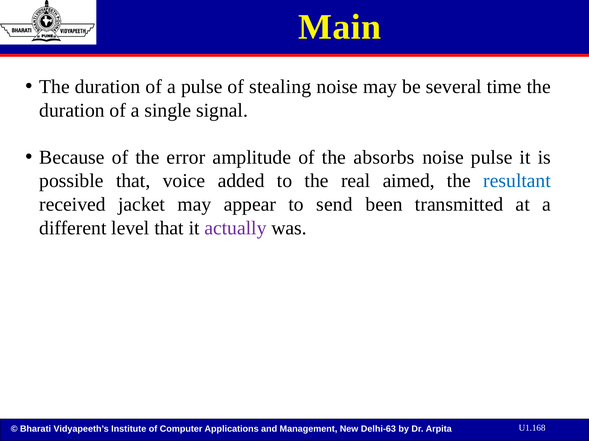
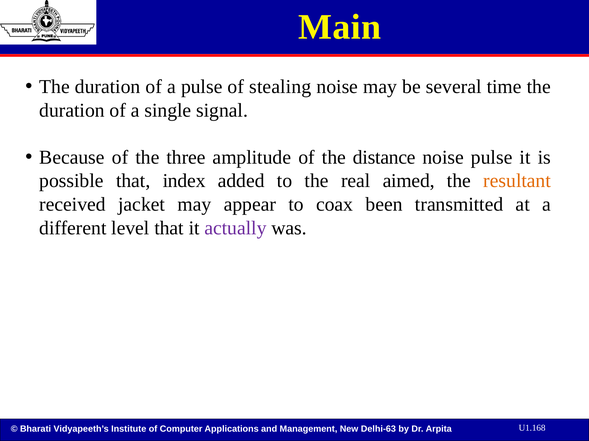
error: error -> three
absorbs: absorbs -> distance
voice: voice -> index
resultant colour: blue -> orange
send: send -> coax
